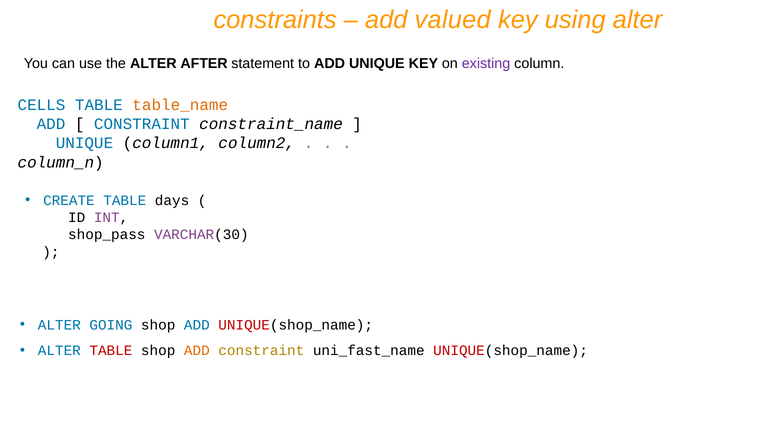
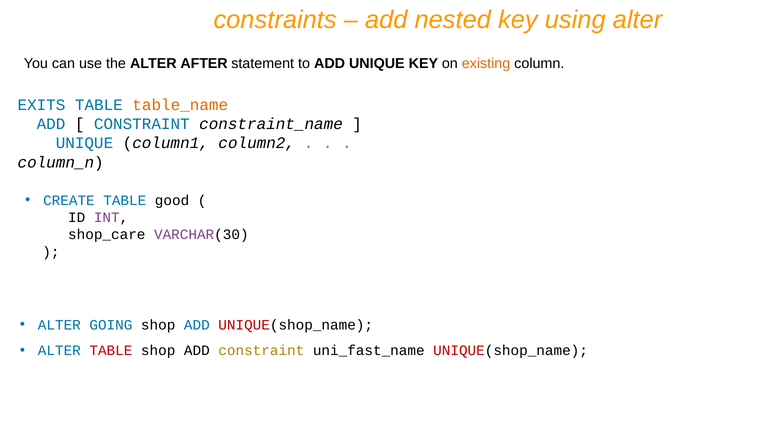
valued: valued -> nested
existing colour: purple -> orange
CELLS: CELLS -> EXITS
days: days -> good
shop_pass: shop_pass -> shop_care
ADD at (197, 350) colour: orange -> black
